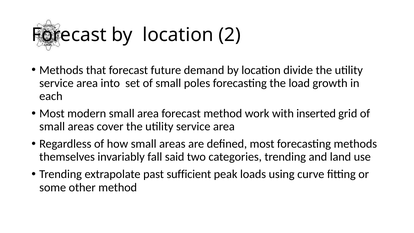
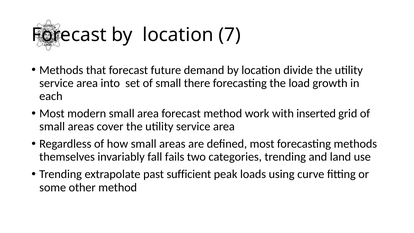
2: 2 -> 7
poles: poles -> there
said: said -> fails
